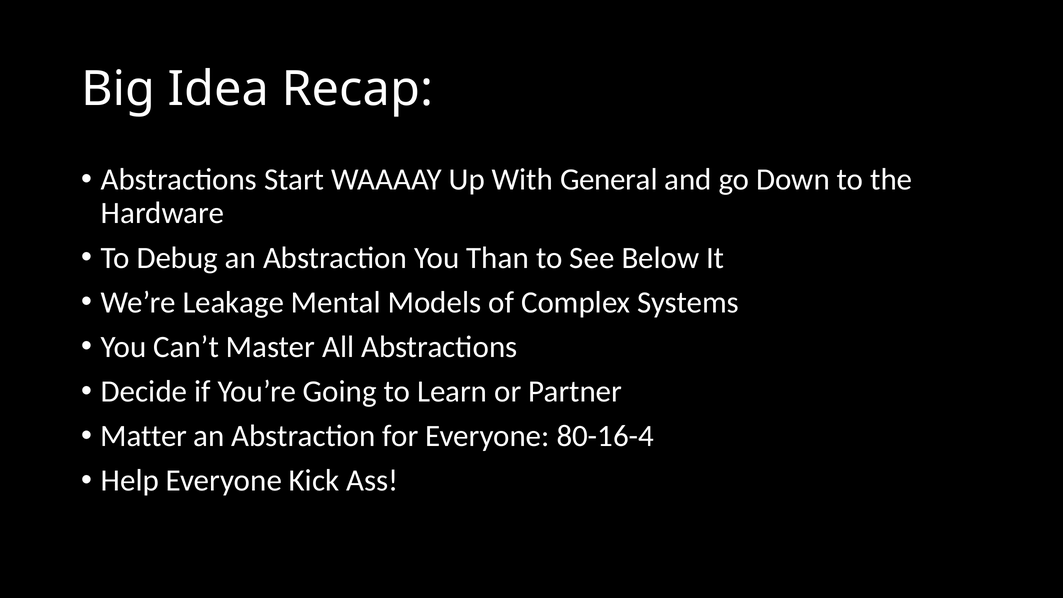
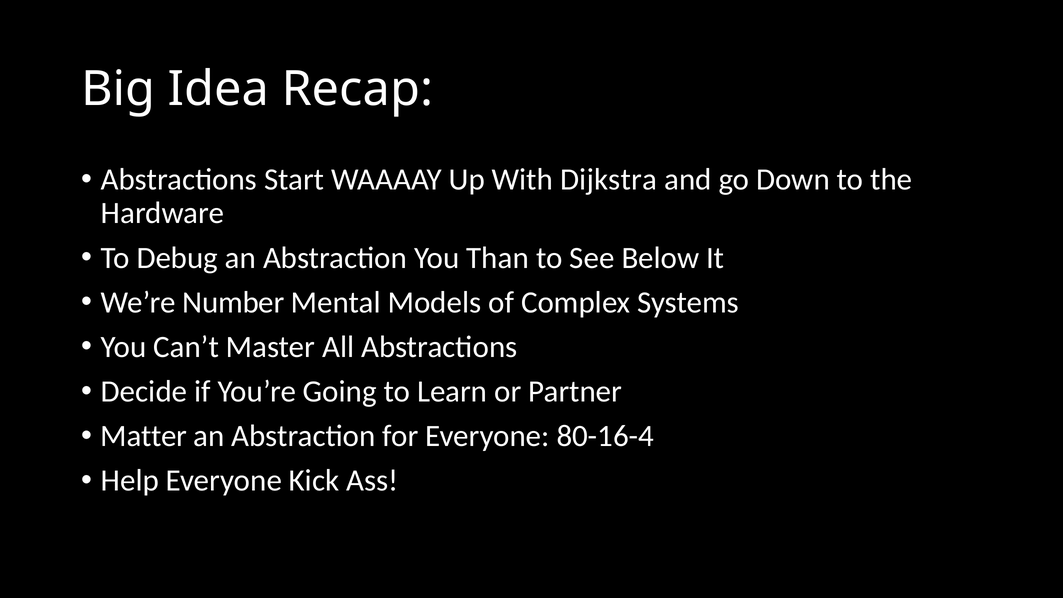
General: General -> Dijkstra
Leakage: Leakage -> Number
